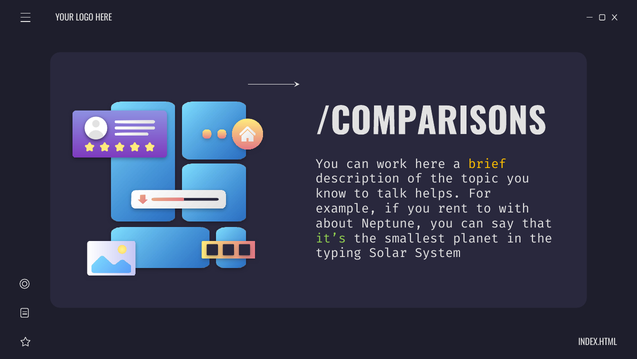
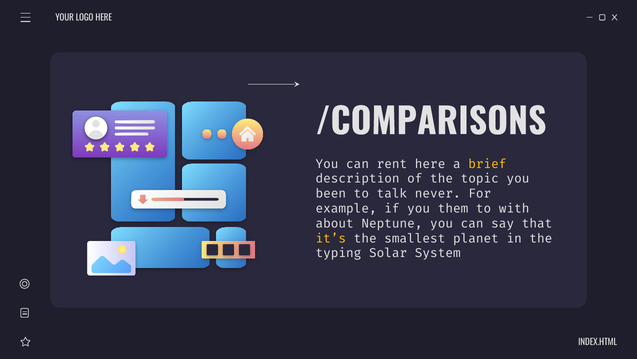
work: work -> rent
know: know -> been
helps: helps -> never
rent: rent -> them
it’s colour: light green -> yellow
